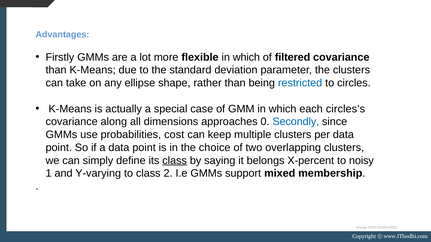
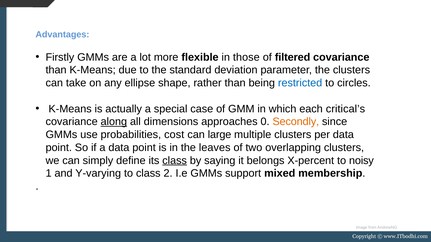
flexible in which: which -> those
circles’s: circles’s -> critical’s
along underline: none -> present
Secondly colour: blue -> orange
keep: keep -> large
choice: choice -> leaves
